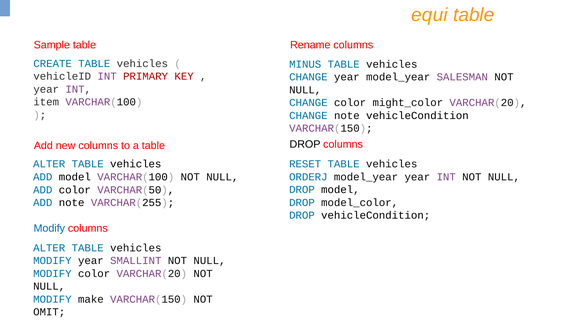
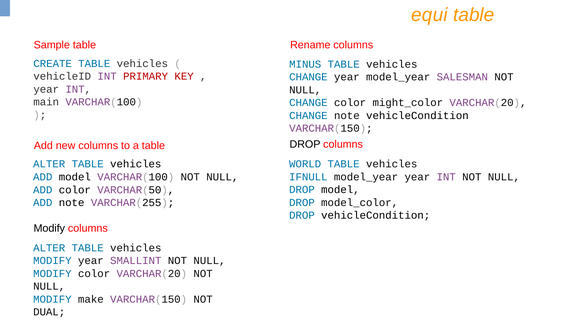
item: item -> main
RESET: RESET -> WORLD
ORDERJ: ORDERJ -> IFNULL
Modify at (49, 228) colour: blue -> black
OMIT: OMIT -> DUAL
